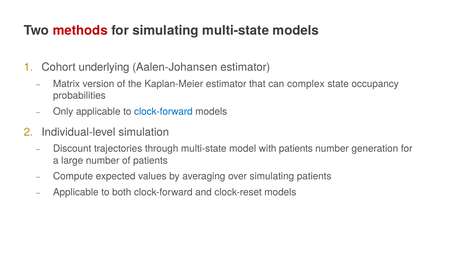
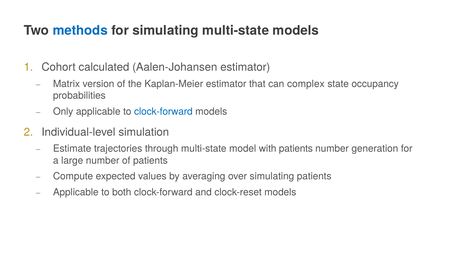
methods colour: red -> blue
underlying: underlying -> calculated
Discount: Discount -> Estimate
